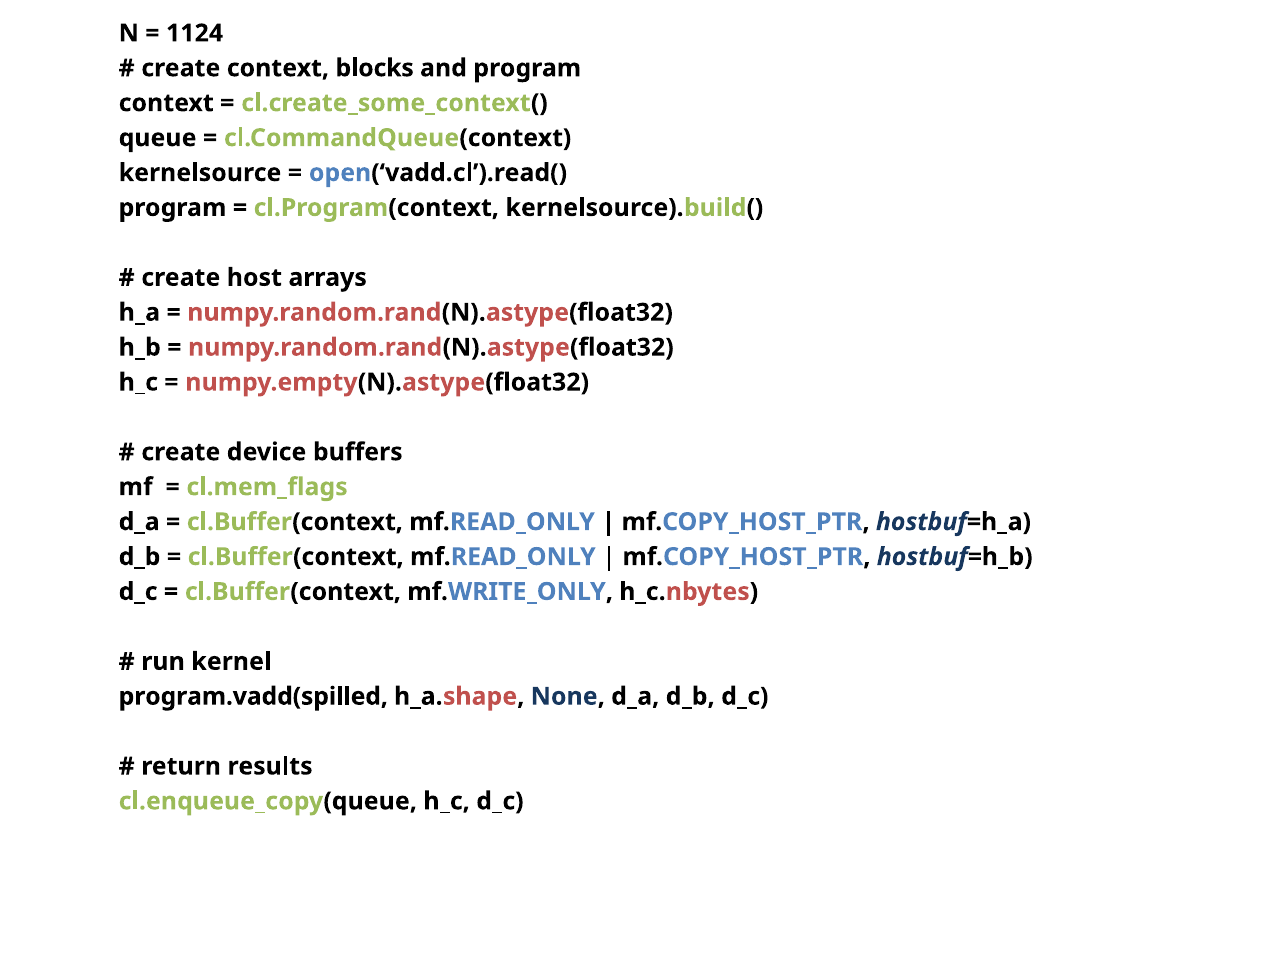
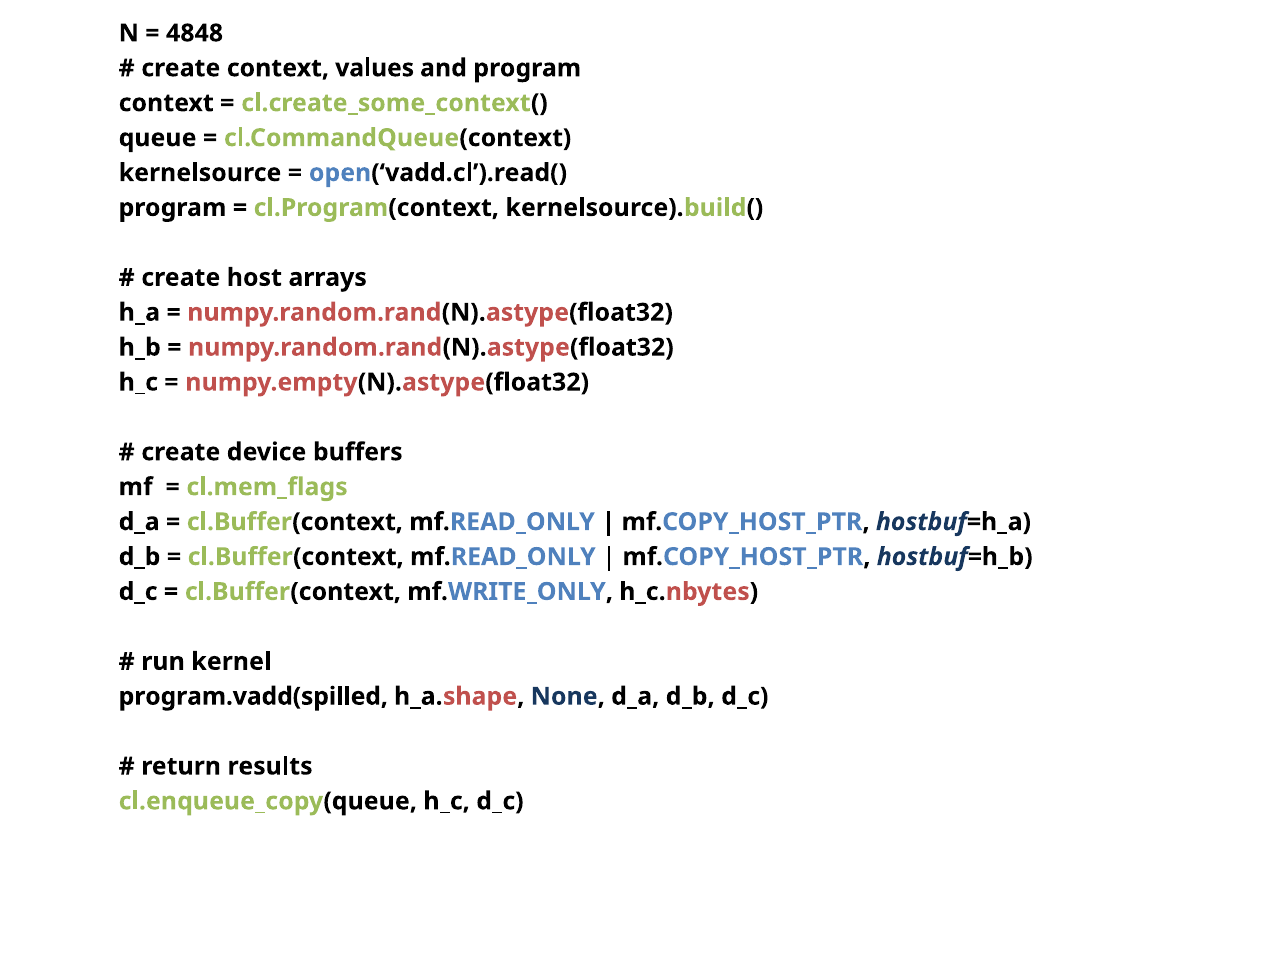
1124: 1124 -> 4848
blocks: blocks -> values
